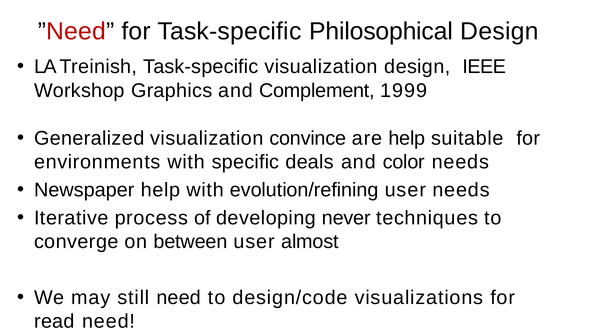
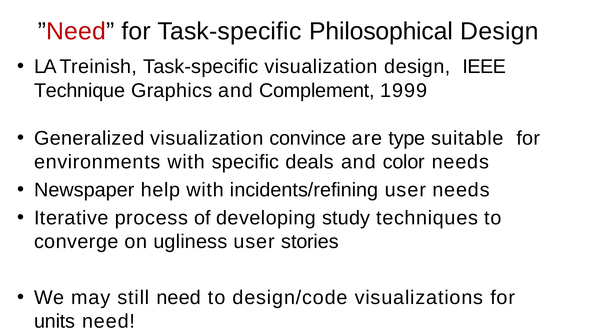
Workshop: Workshop -> Technique
are help: help -> type
evolution/refining: evolution/refining -> incidents/refining
never: never -> study
between: between -> ugliness
almost: almost -> stories
read: read -> units
